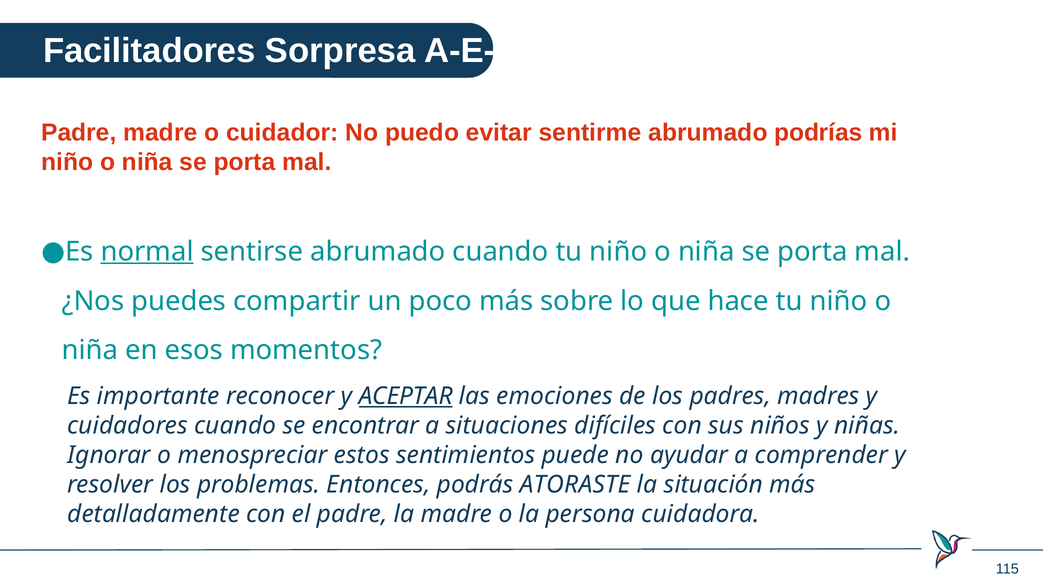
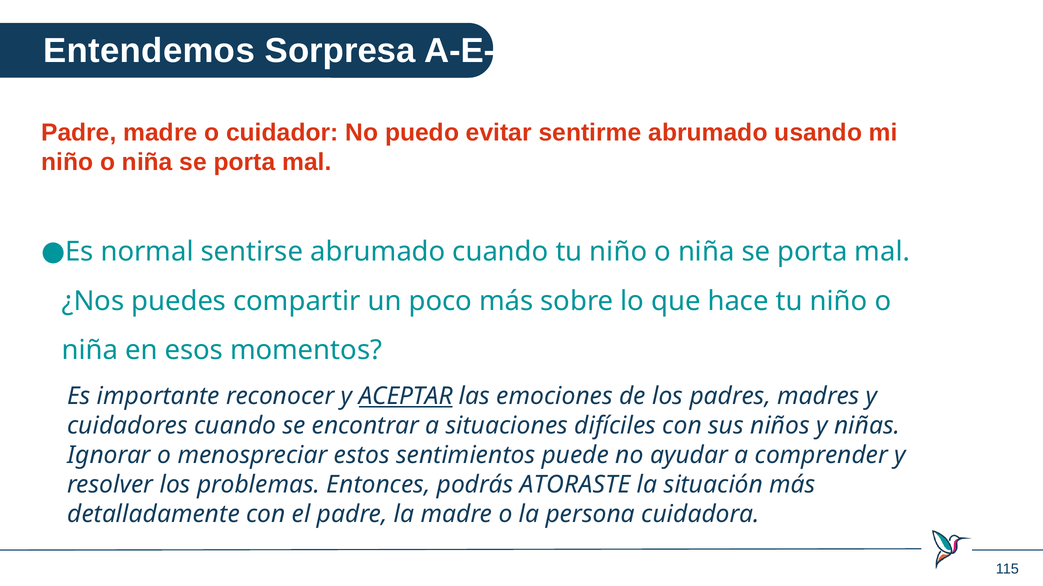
Facilitadores: Facilitadores -> Entendemos
podrías: podrías -> usando
normal underline: present -> none
